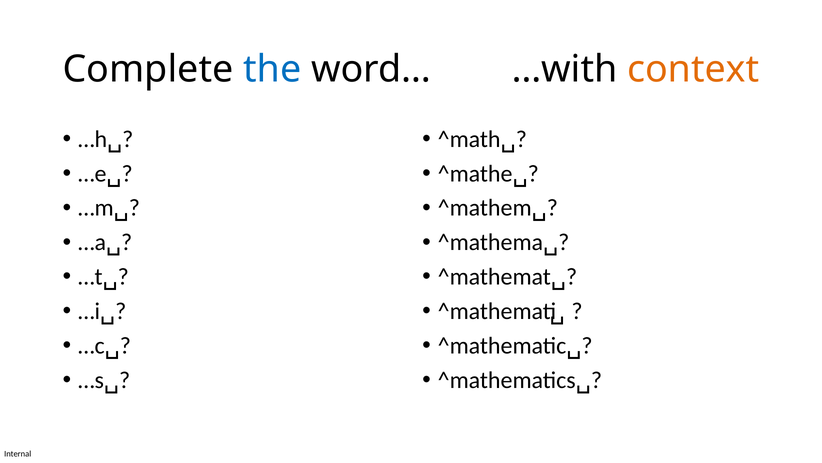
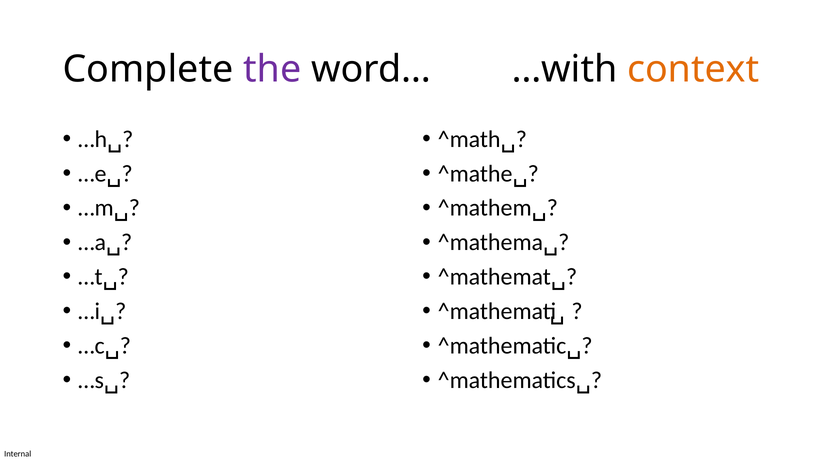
the colour: blue -> purple
